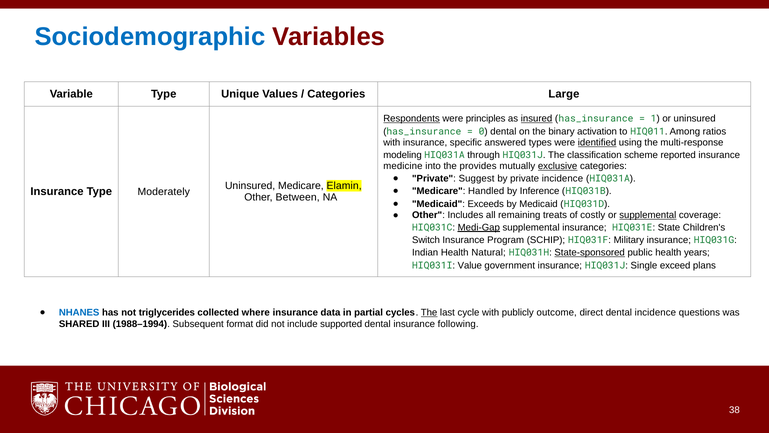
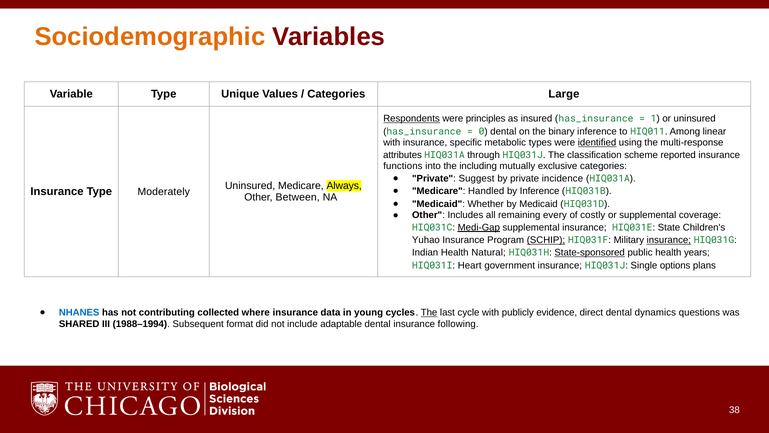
Sociodemographic colour: blue -> orange
insured underline: present -> none
binary activation: activation -> inference
ratios: ratios -> linear
answered: answered -> metabolic
modeling: modeling -> attributes
medicine: medicine -> functions
provides: provides -> including
exclusive underline: present -> none
Elamin: Elamin -> Always
Exceeds: Exceeds -> Whether
treats: treats -> every
supplemental at (648, 215) underline: present -> none
Switch: Switch -> Yuhao
SCHIP underline: none -> present
insurance at (669, 240) underline: none -> present
Value: Value -> Heart
exceed: exceed -> options
triglycerides: triglycerides -> contributing
partial: partial -> young
outcome: outcome -> evidence
dental incidence: incidence -> dynamics
supported: supported -> adaptable
